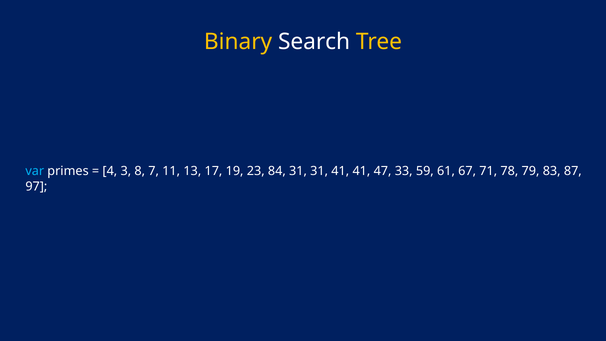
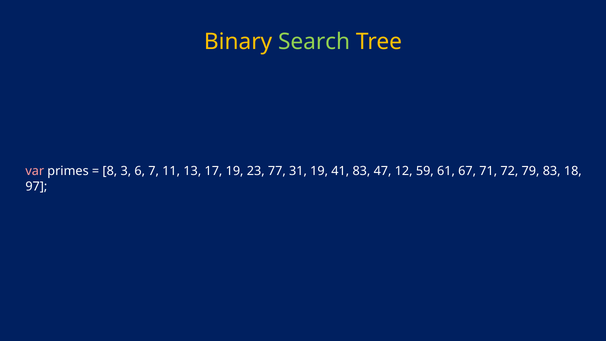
Search colour: white -> light green
var colour: light blue -> pink
4: 4 -> 8
8: 8 -> 6
84: 84 -> 77
31 31: 31 -> 19
41 41: 41 -> 83
33: 33 -> 12
78: 78 -> 72
87: 87 -> 18
